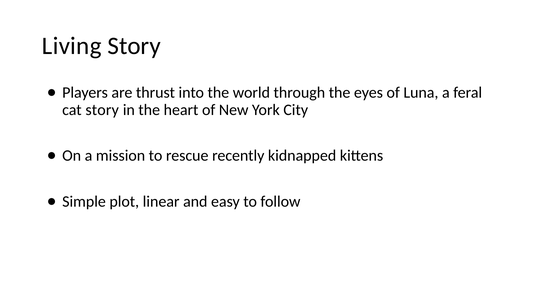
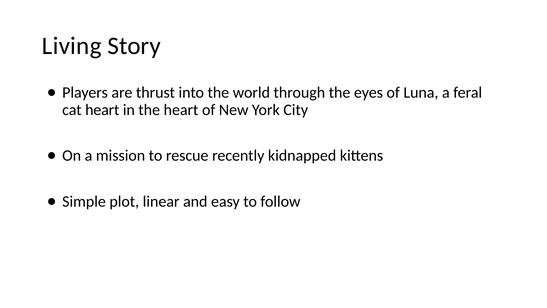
cat story: story -> heart
